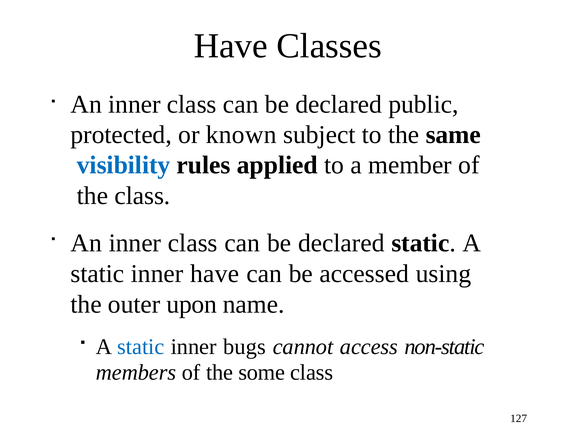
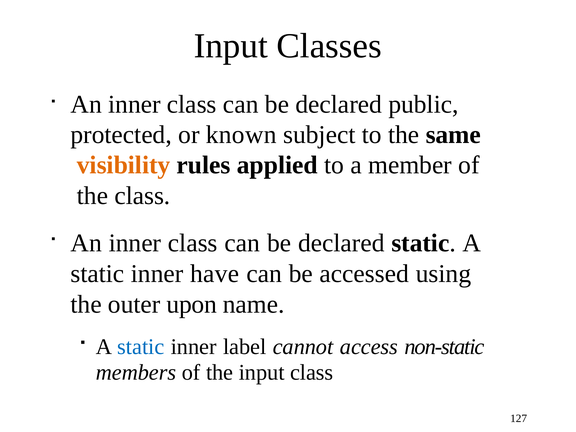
Have at (231, 46): Have -> Input
visibility colour: blue -> orange
bugs: bugs -> label
the some: some -> input
